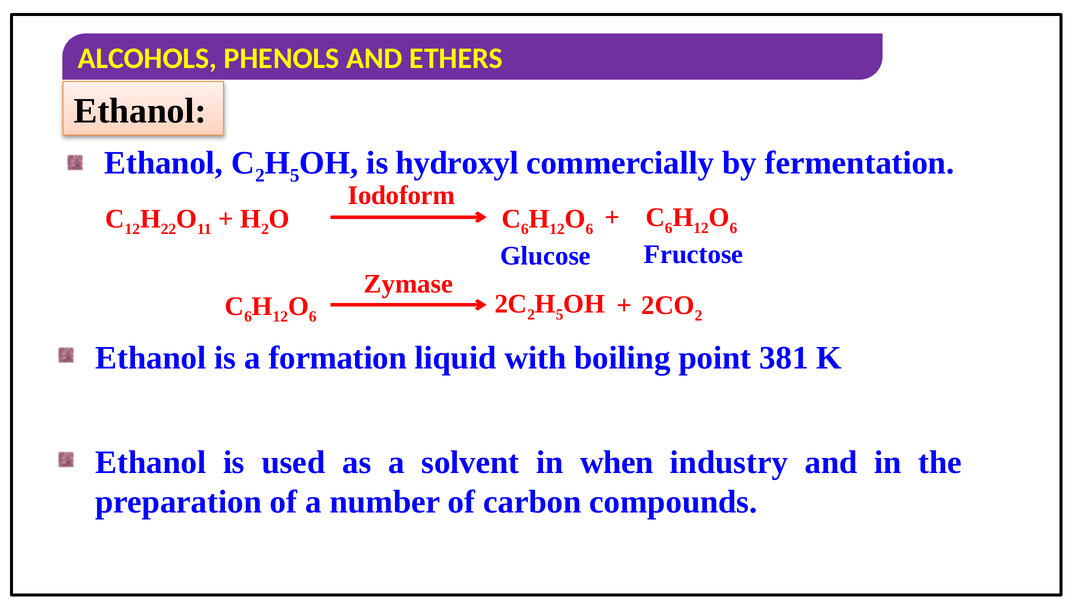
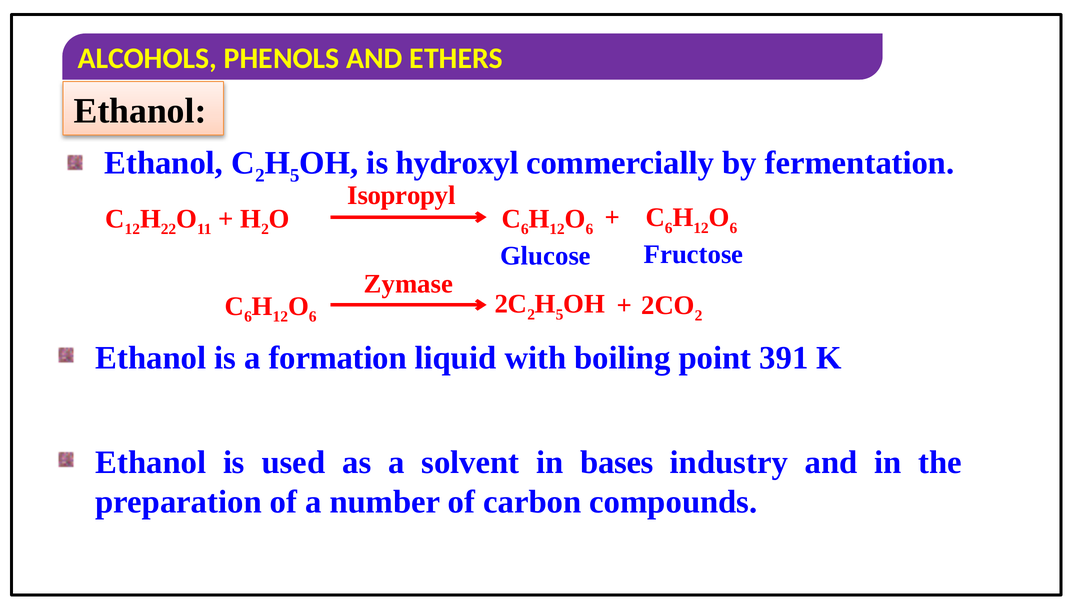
Iodoform: Iodoform -> Isopropyl
381: 381 -> 391
when: when -> bases
